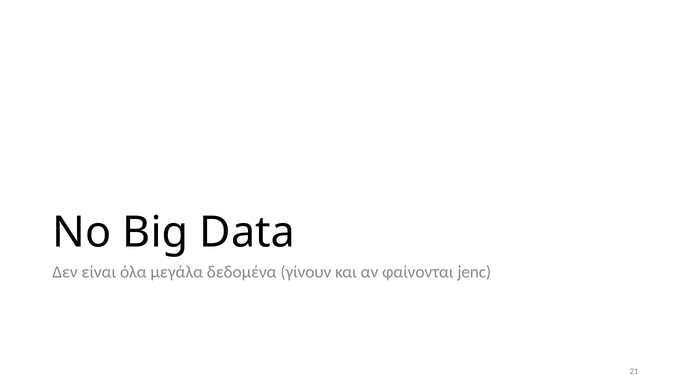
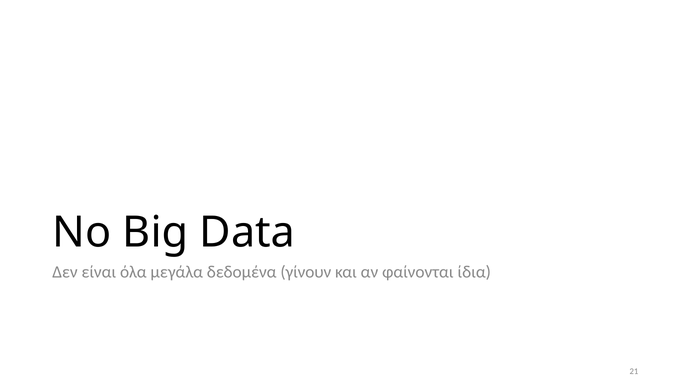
jenc: jenc -> ίδια
